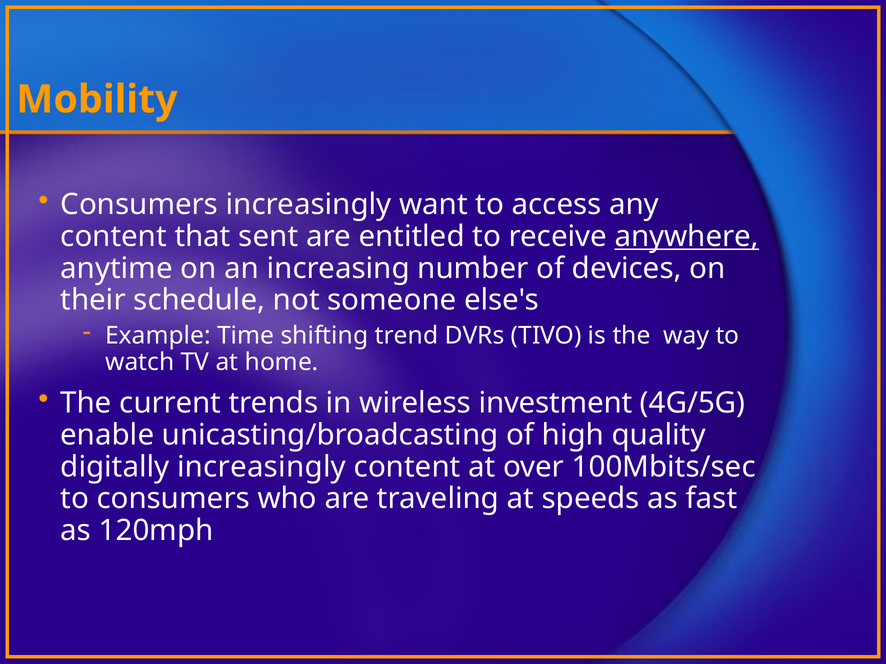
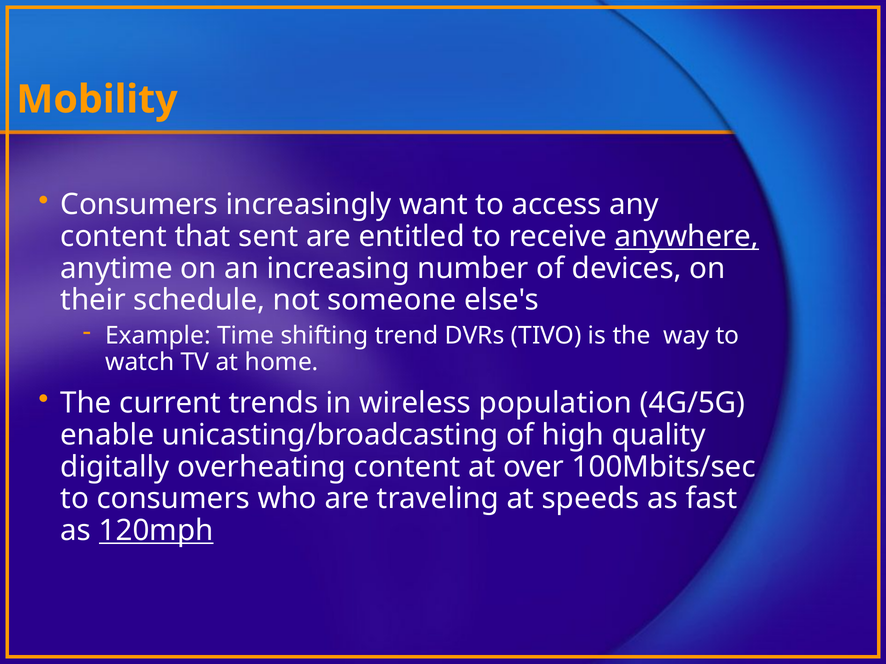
investment: investment -> population
digitally increasingly: increasingly -> overheating
120mph underline: none -> present
